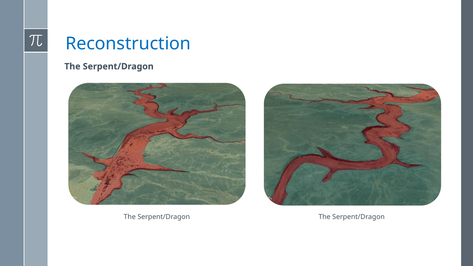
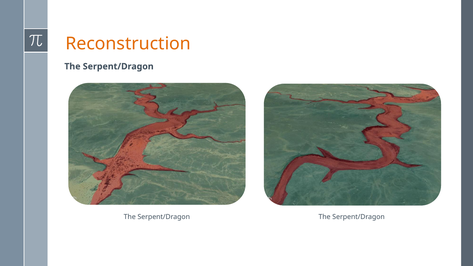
Reconstruction colour: blue -> orange
